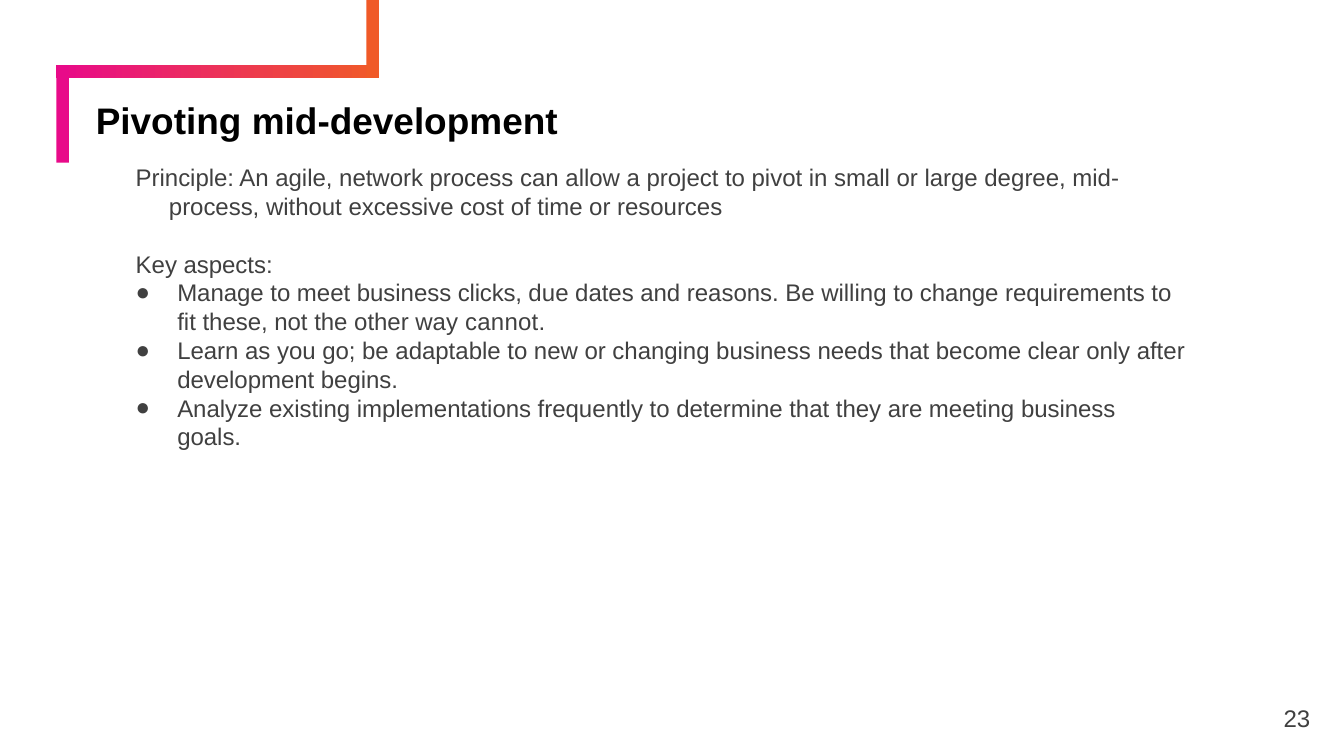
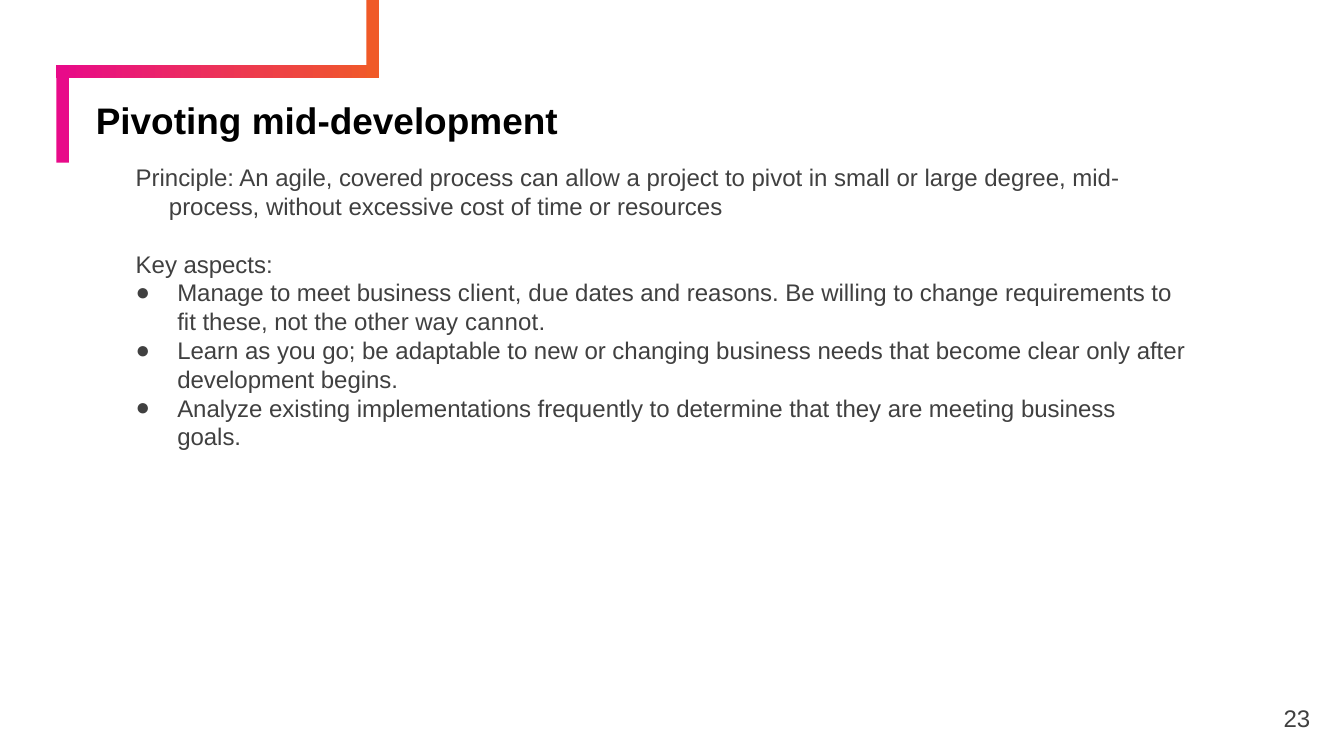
network: network -> covered
clicks: clicks -> client
